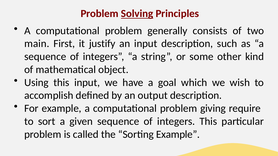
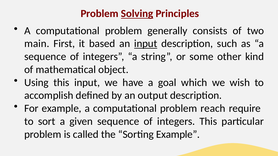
justify: justify -> based
input at (146, 44) underline: none -> present
giving: giving -> reach
